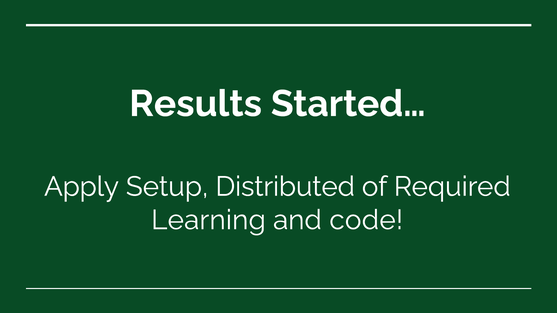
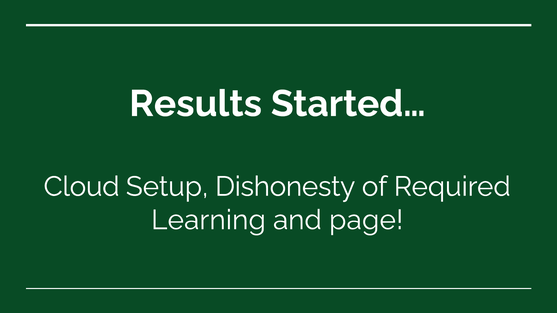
Apply: Apply -> Cloud
Distributed: Distributed -> Dishonesty
code: code -> page
